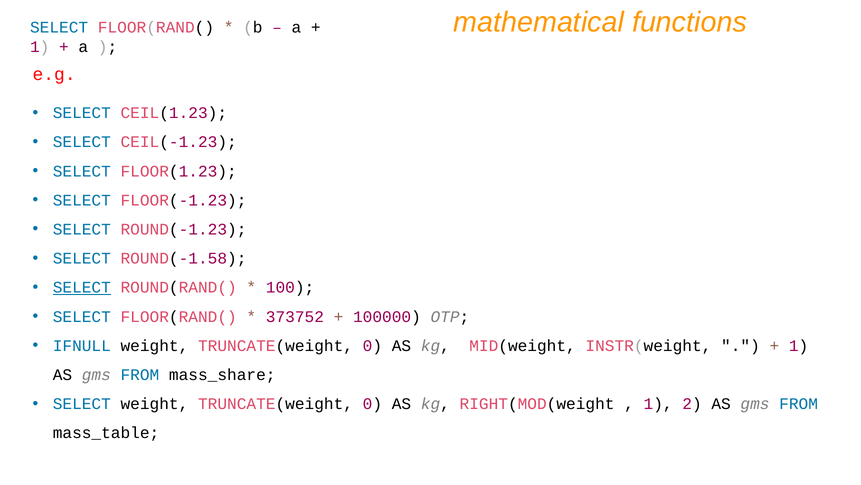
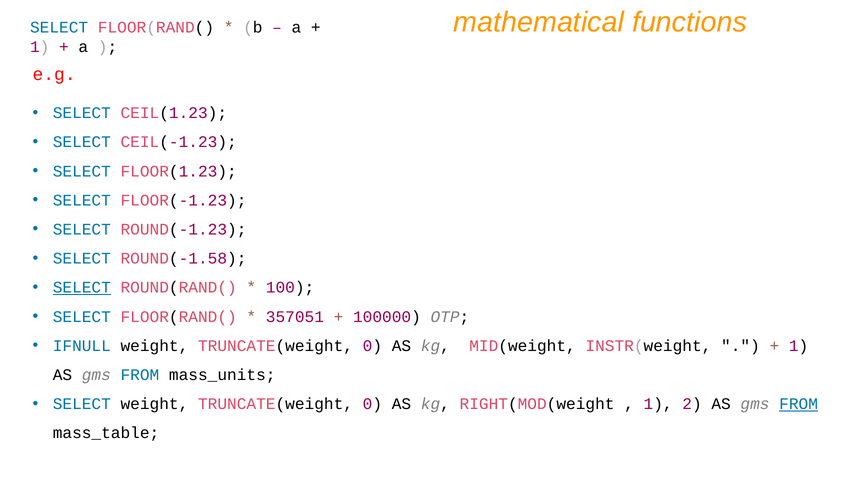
373752: 373752 -> 357051
mass_share: mass_share -> mass_units
FROM at (799, 403) underline: none -> present
